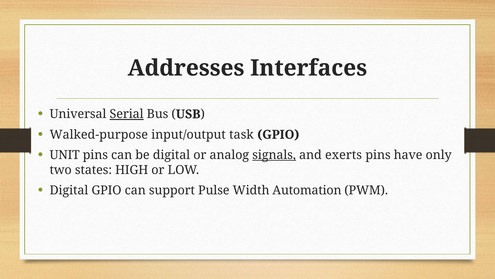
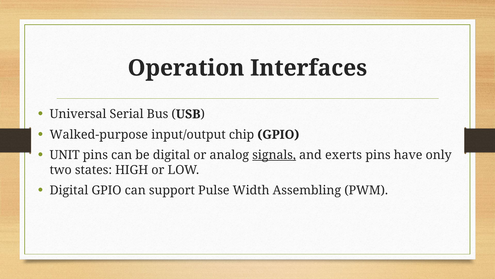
Addresses: Addresses -> Operation
Serial underline: present -> none
task: task -> chip
Automation: Automation -> Assembling
